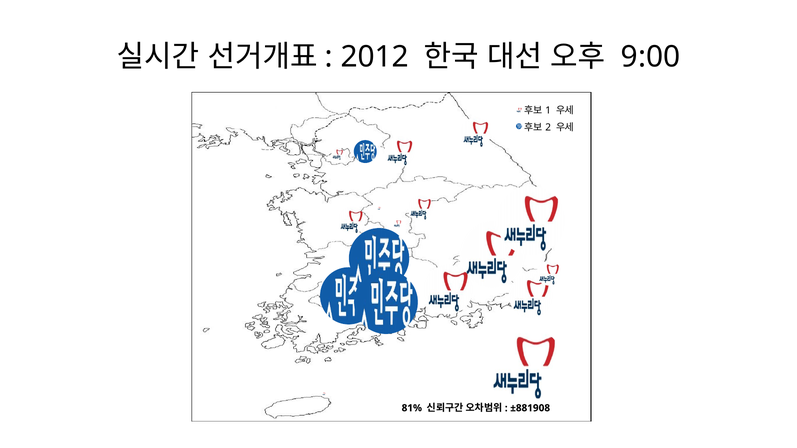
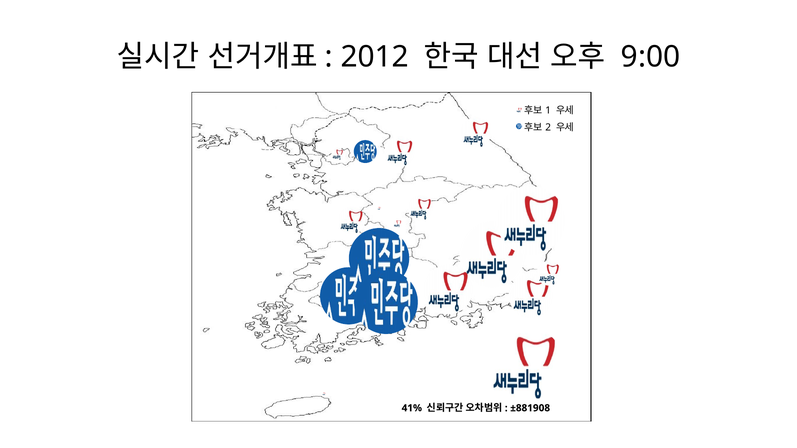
81%: 81% -> 41%
